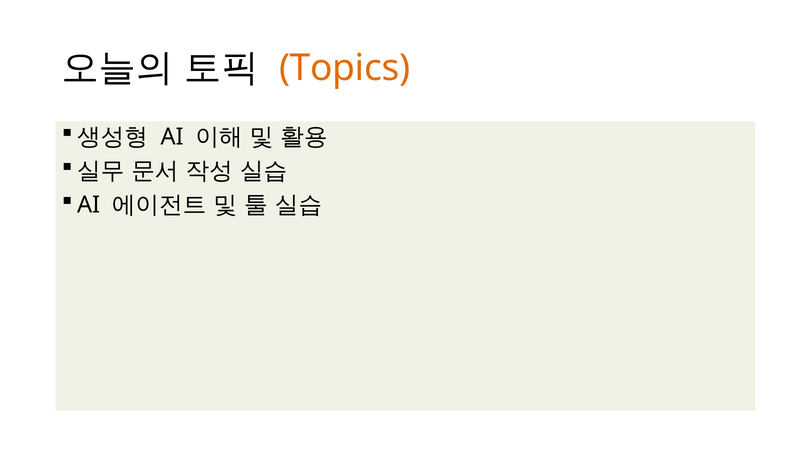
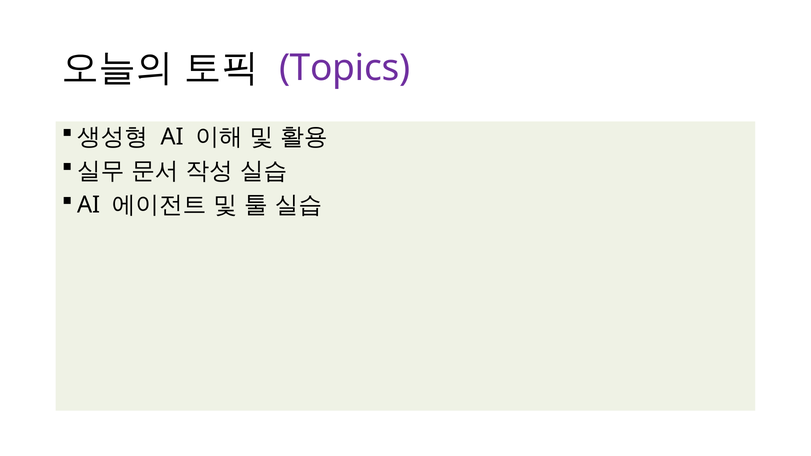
Topics colour: orange -> purple
